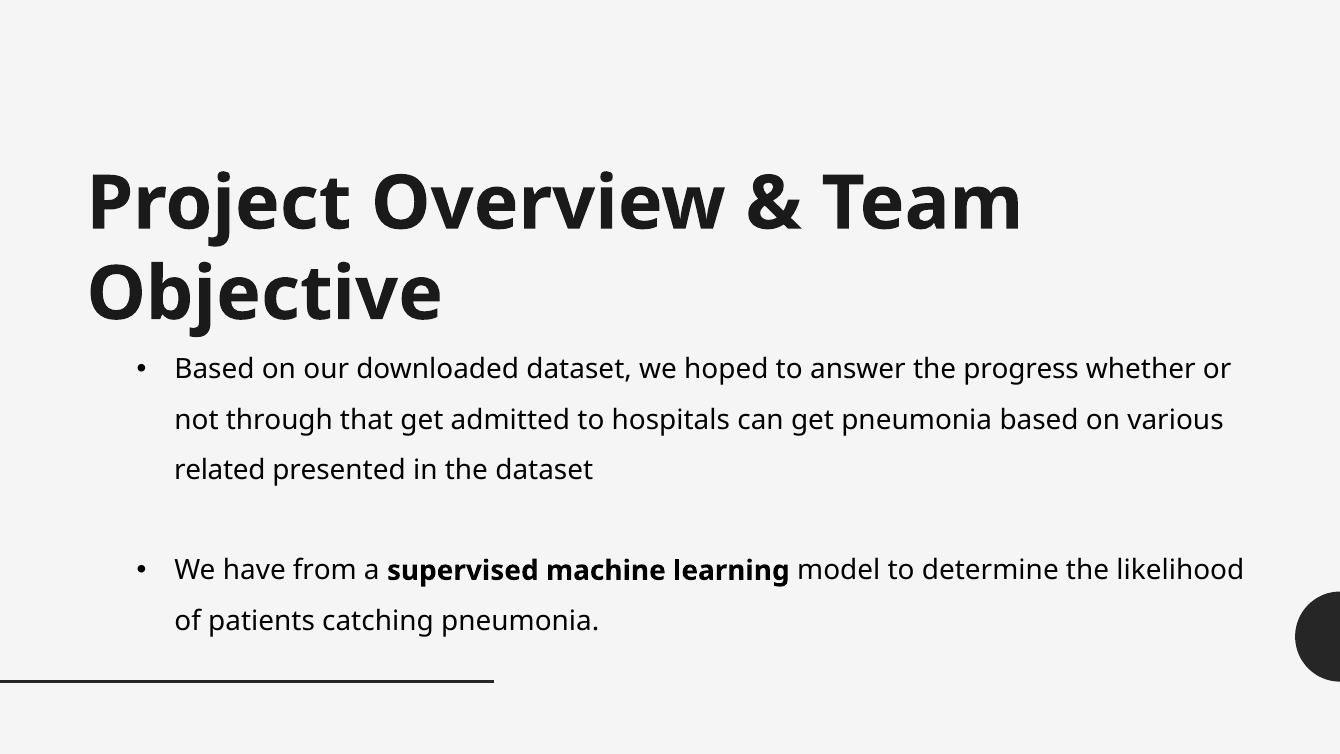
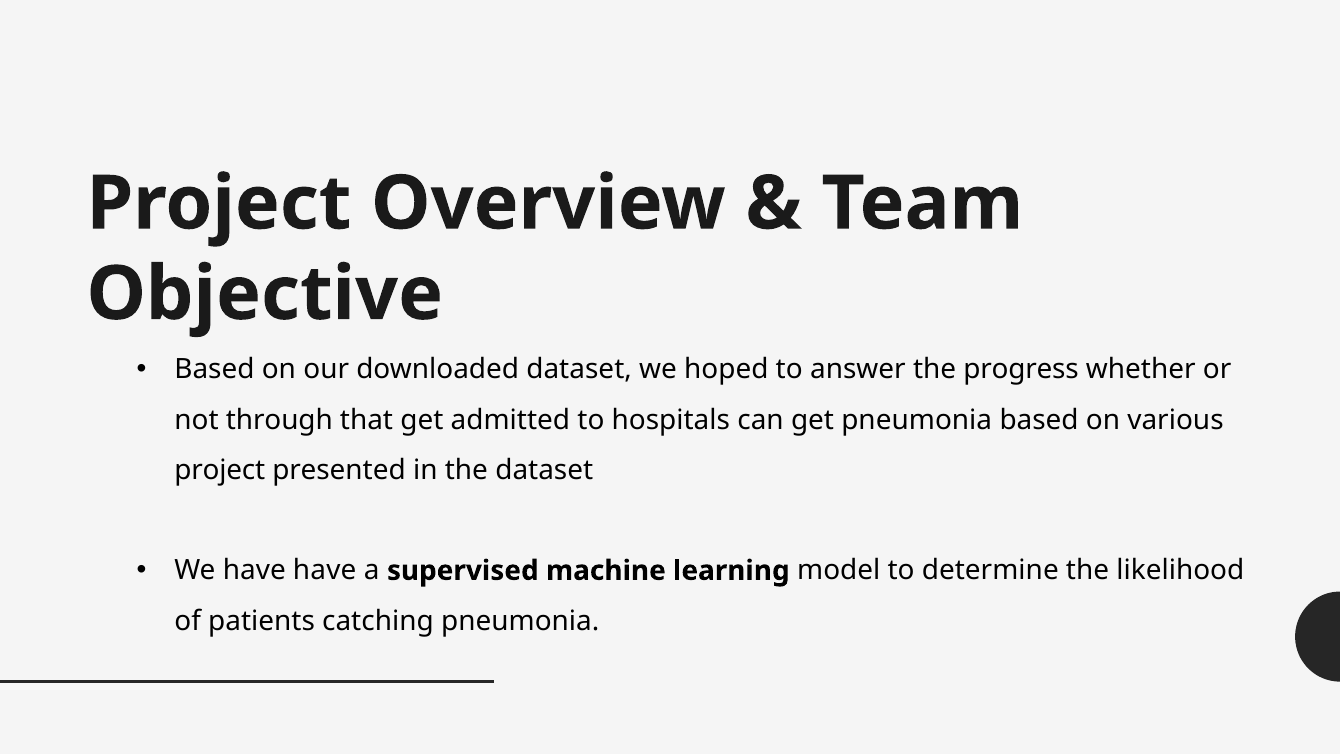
related at (220, 470): related -> project
have from: from -> have
